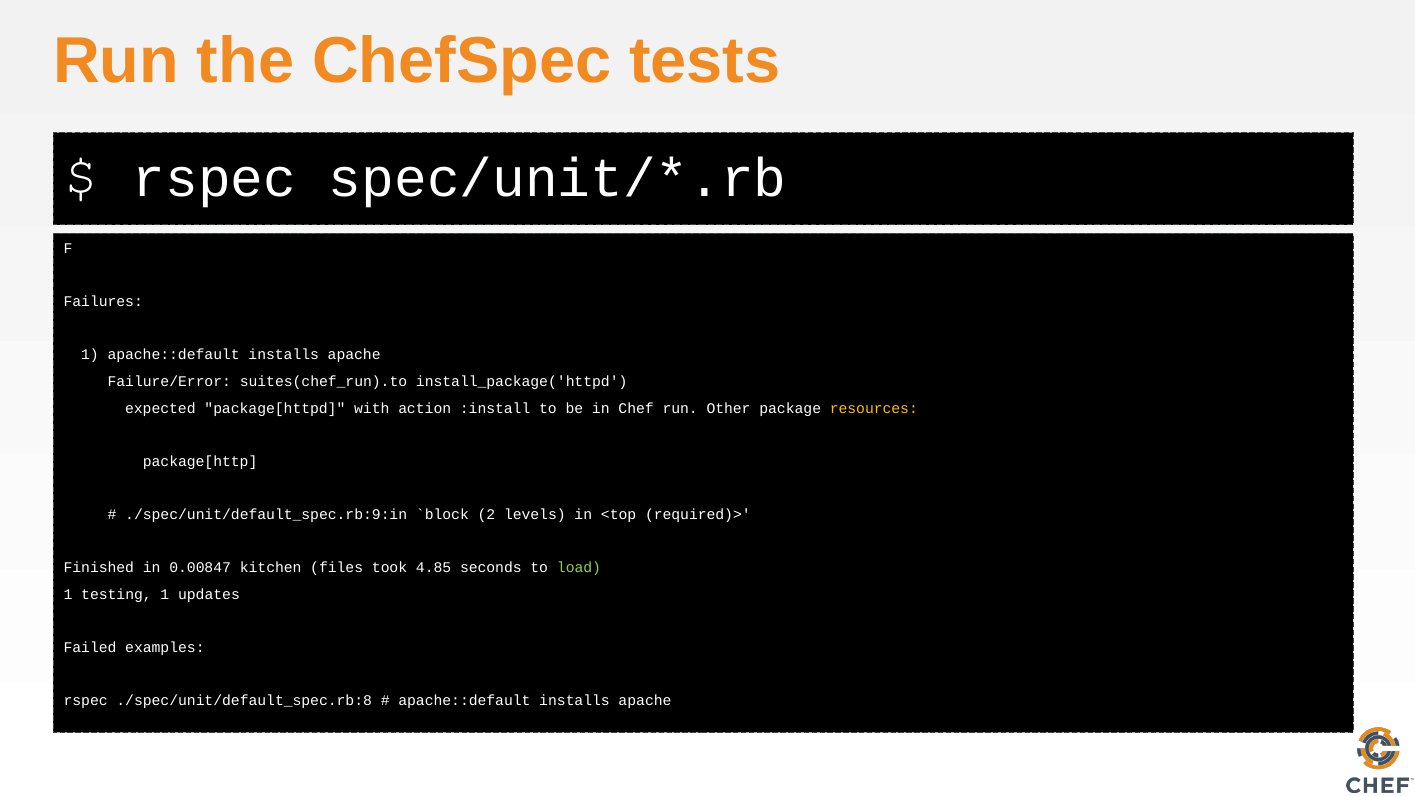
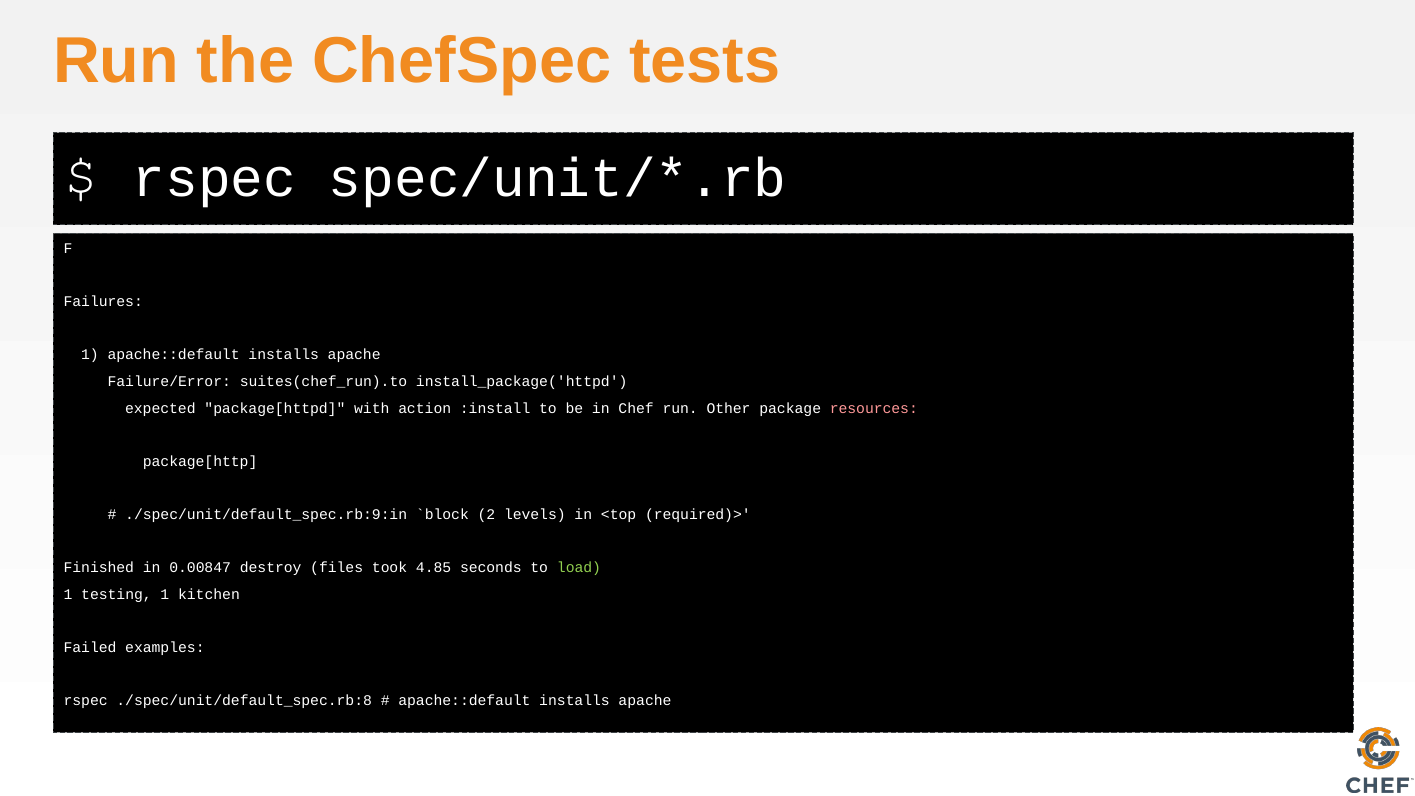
resources colour: yellow -> pink
kitchen: kitchen -> destroy
updates: updates -> kitchen
